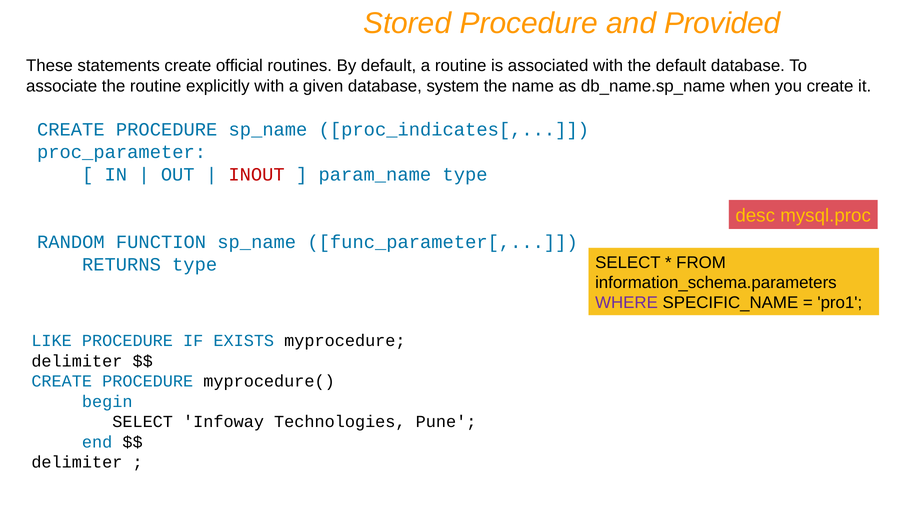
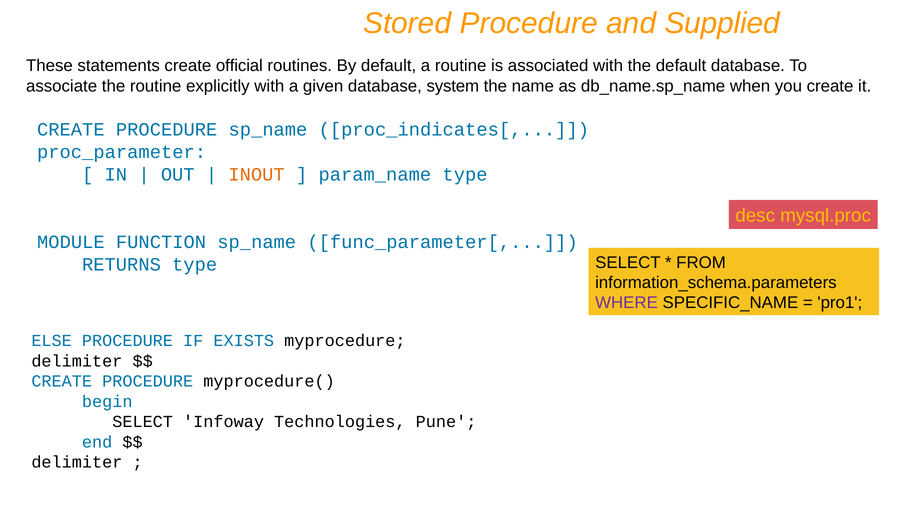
Provided: Provided -> Supplied
INOUT colour: red -> orange
RANDOM: RANDOM -> MODULE
LIKE: LIKE -> ELSE
